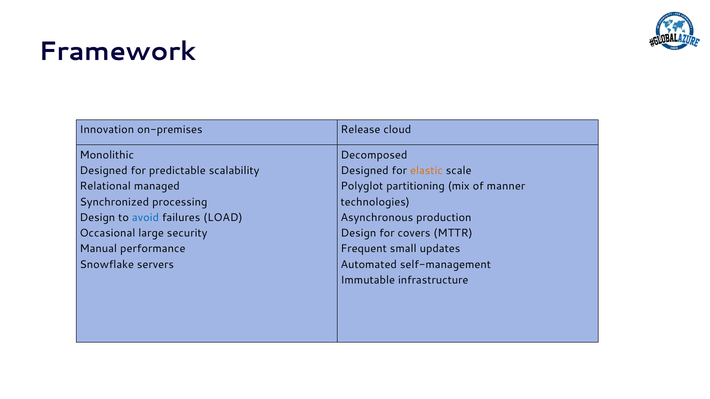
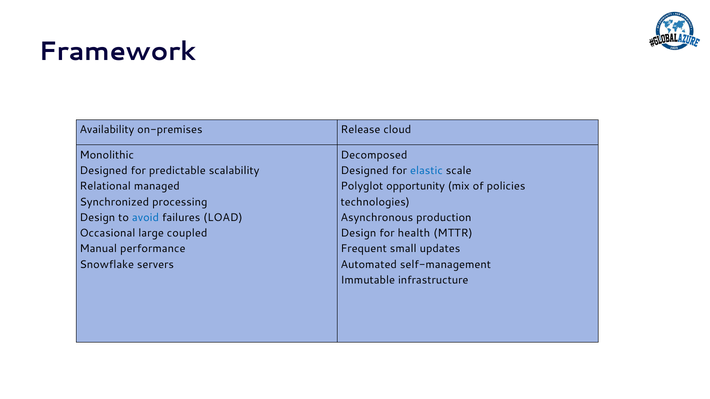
Innovation: Innovation -> Availability
elastic colour: orange -> blue
partitioning: partitioning -> opportunity
manner: manner -> policies
security: security -> coupled
covers: covers -> health
